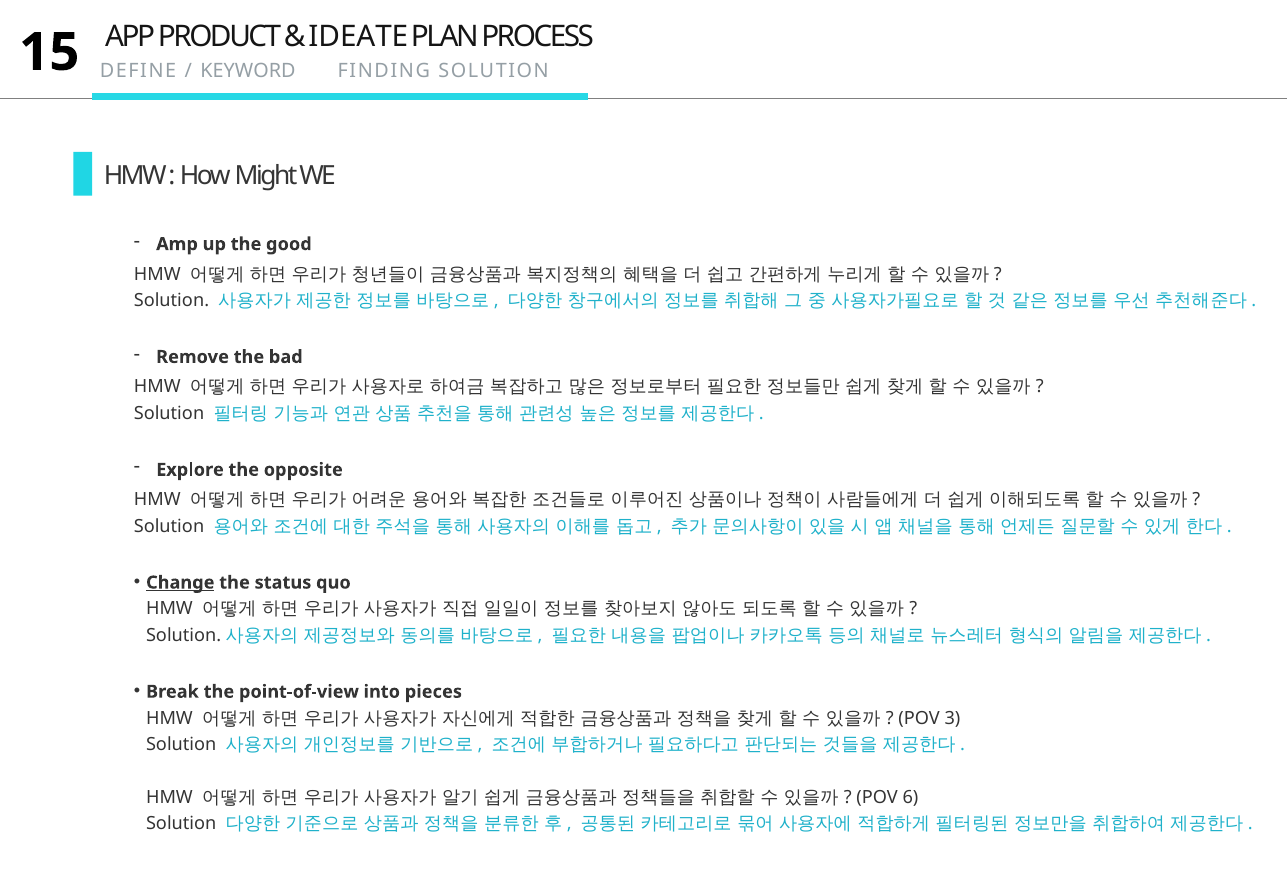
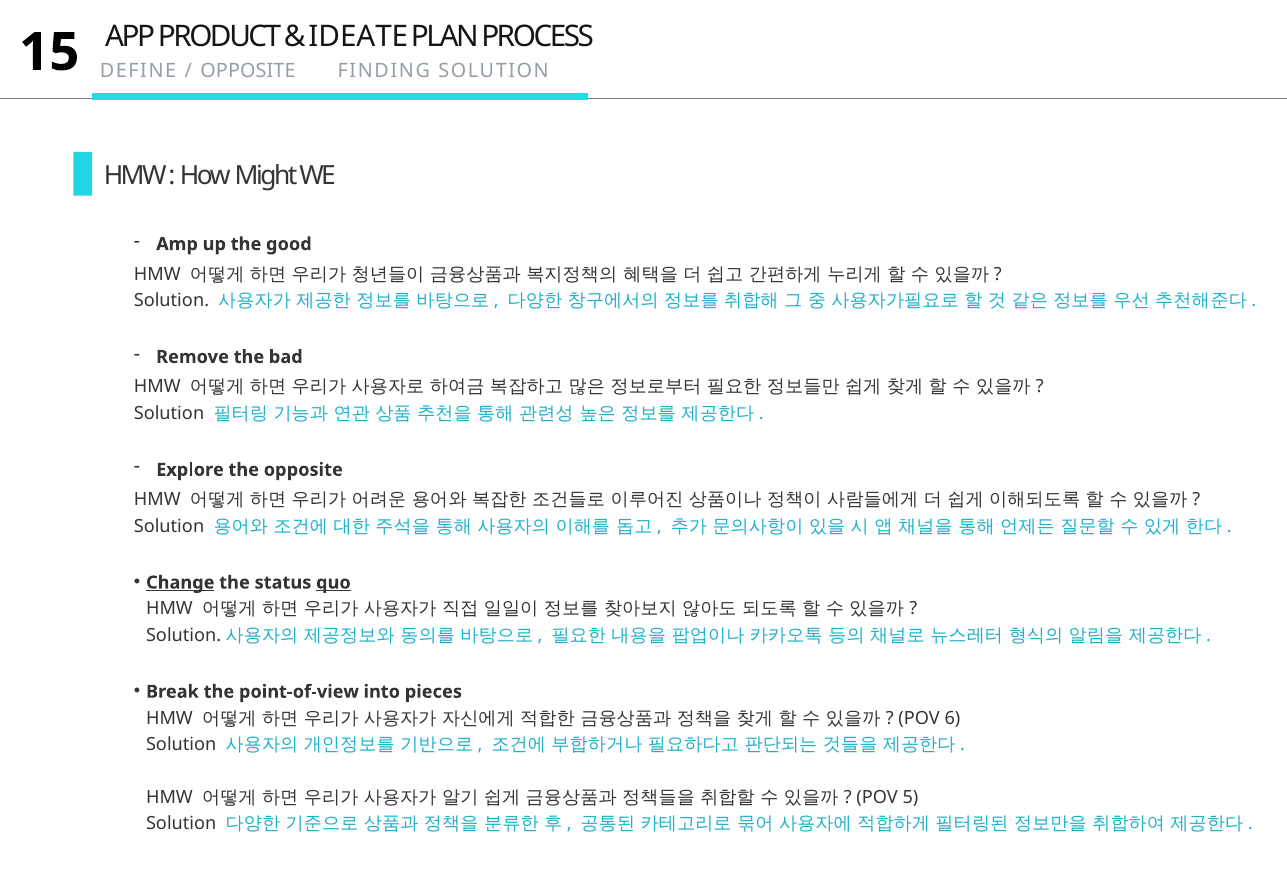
KEYWORD at (248, 71): KEYWORD -> OPPOSITE
quo underline: none -> present
3: 3 -> 6
6: 6 -> 5
